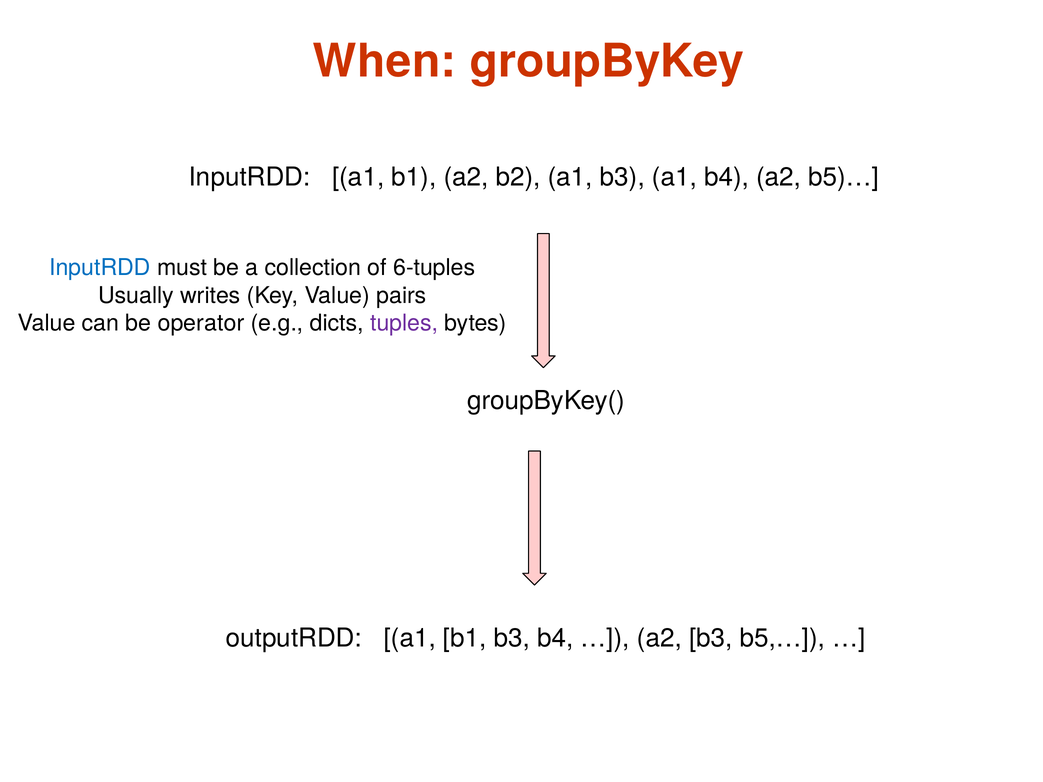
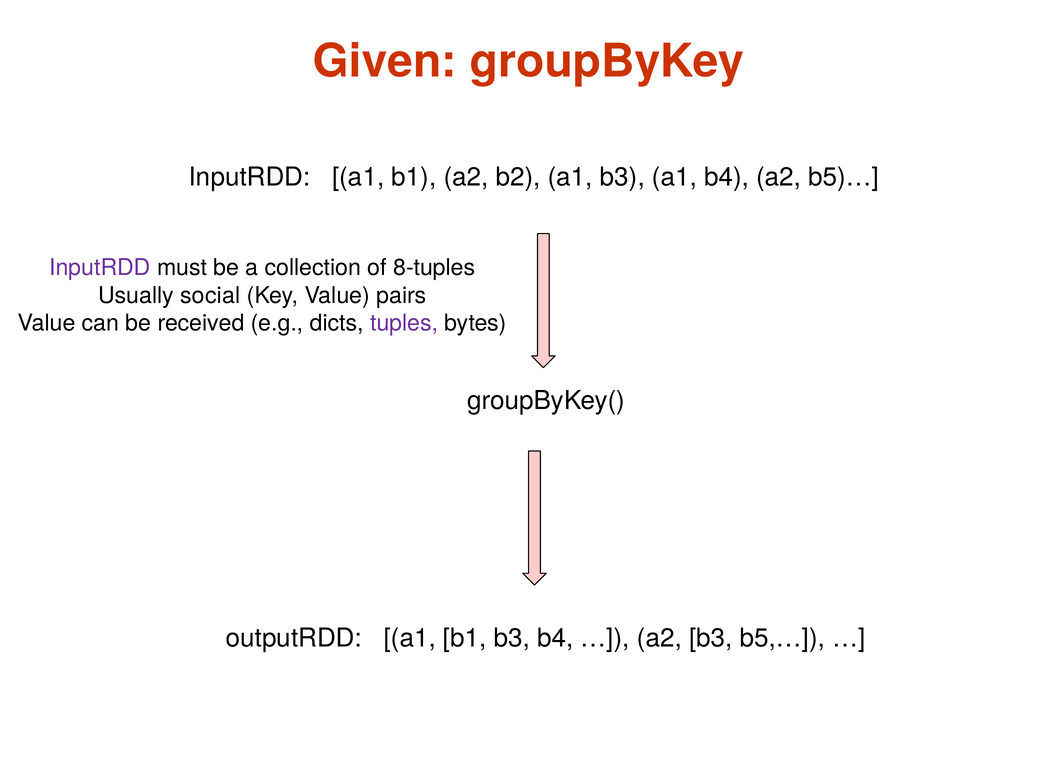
When: When -> Given
InputRDD at (100, 268) colour: blue -> purple
6-tuples: 6-tuples -> 8-tuples
writes: writes -> social
operator: operator -> received
